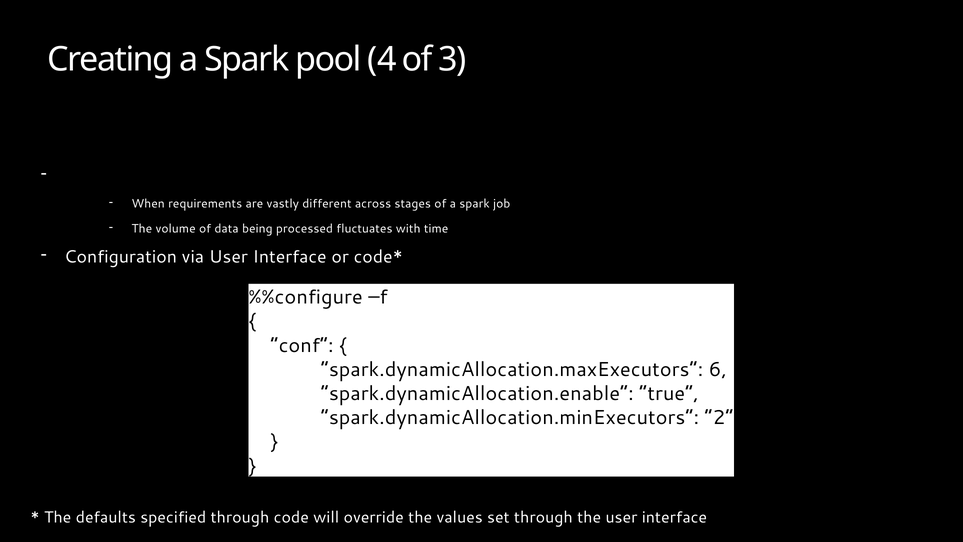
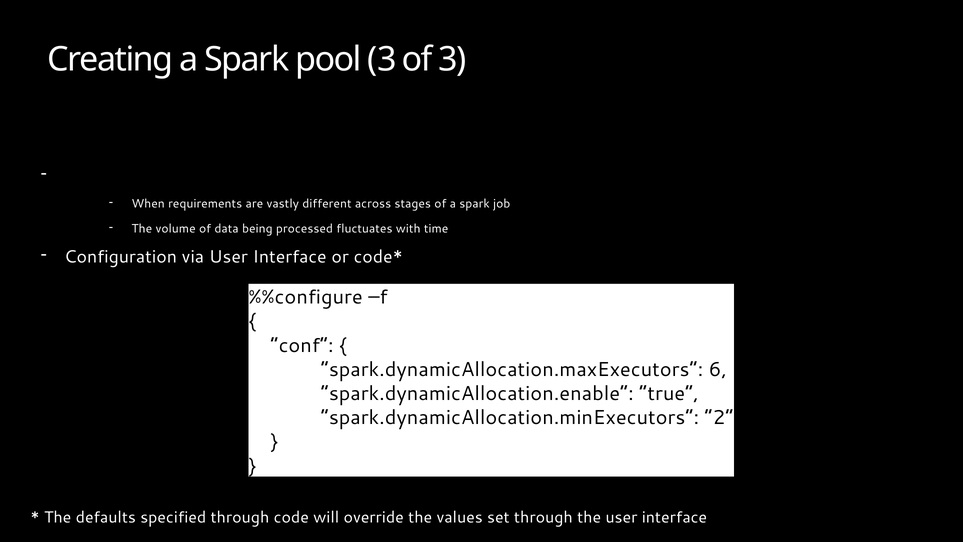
pool 4: 4 -> 3
